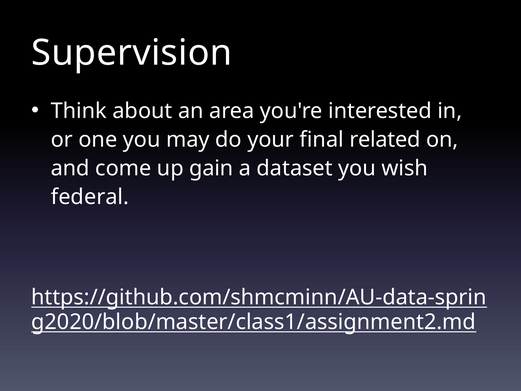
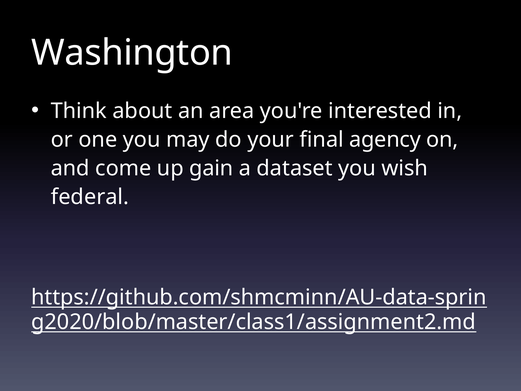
Supervision: Supervision -> Washington
related: related -> agency
